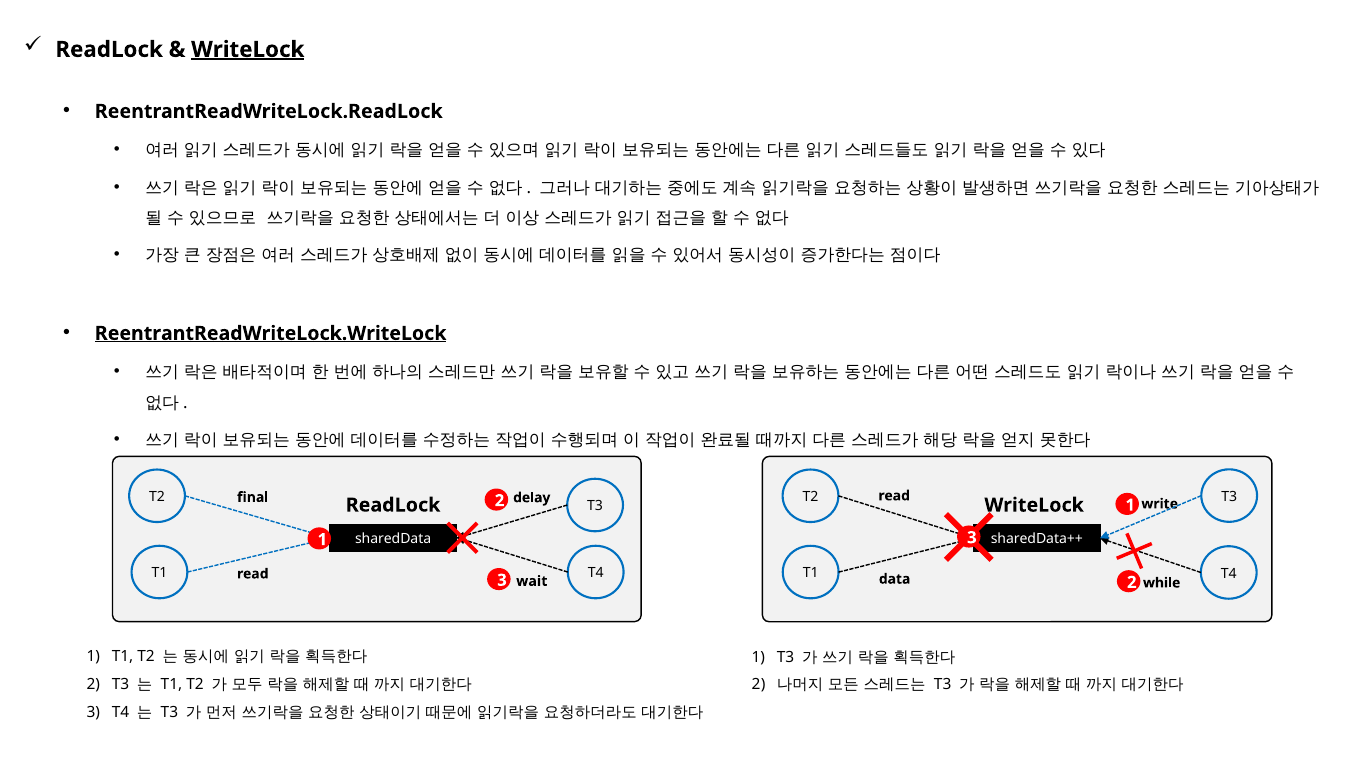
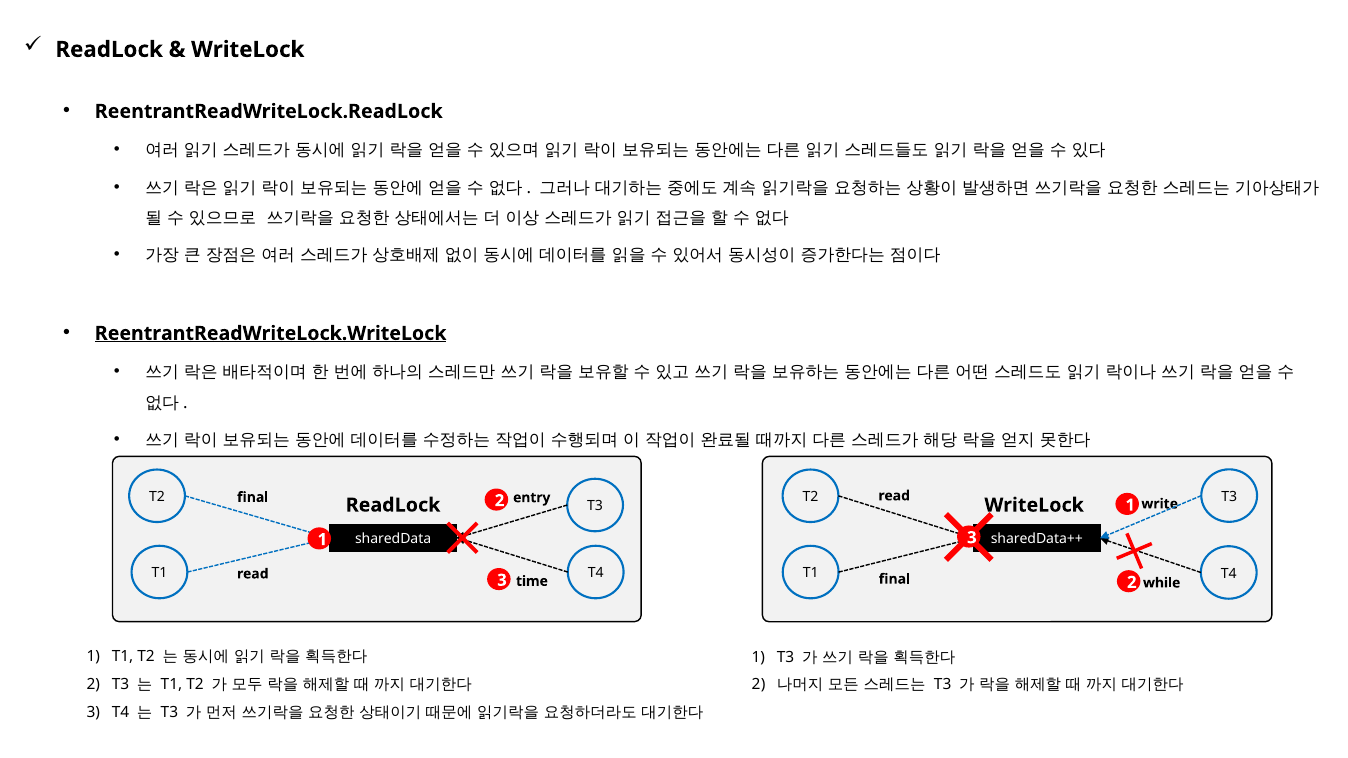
WriteLock at (248, 50) underline: present -> none
delay: delay -> entry
data at (895, 579): data -> final
wait: wait -> time
